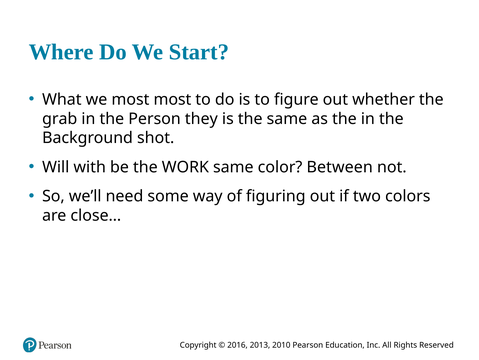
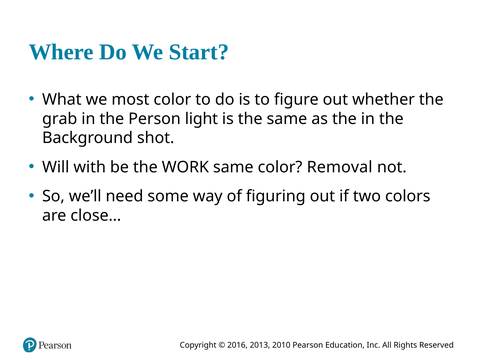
most most: most -> color
they: they -> light
Between: Between -> Removal
